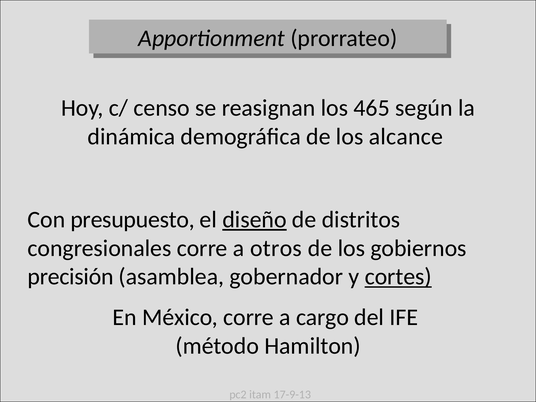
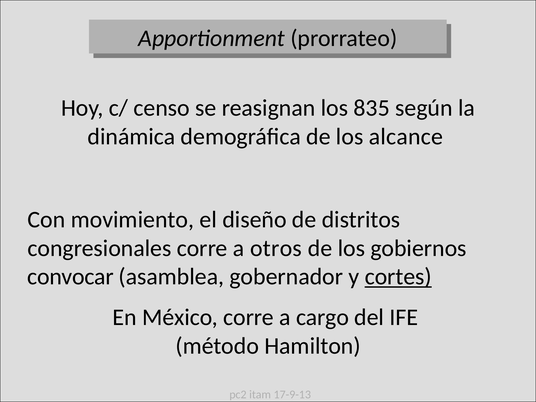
465: 465 -> 835
presupuesto: presupuesto -> movimiento
diseño underline: present -> none
precisión: precisión -> convocar
